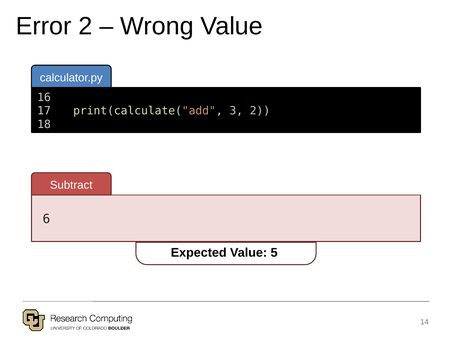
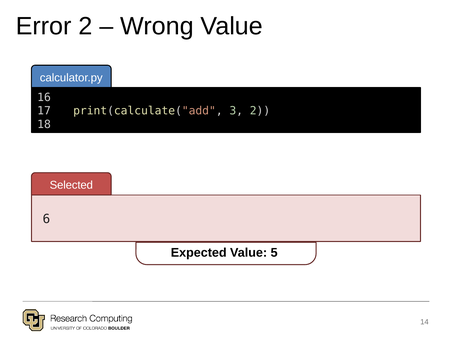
Subtract: Subtract -> Selected
